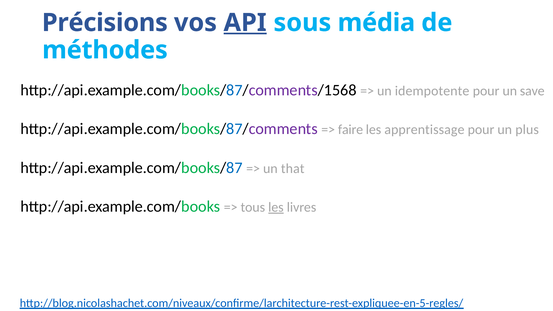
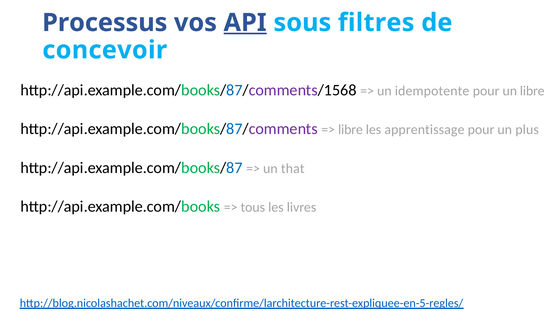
Précisions: Précisions -> Processus
média: média -> filtres
méthodes: méthodes -> concevoir
un save: save -> libre
faire at (350, 130): faire -> libre
les at (276, 207) underline: present -> none
